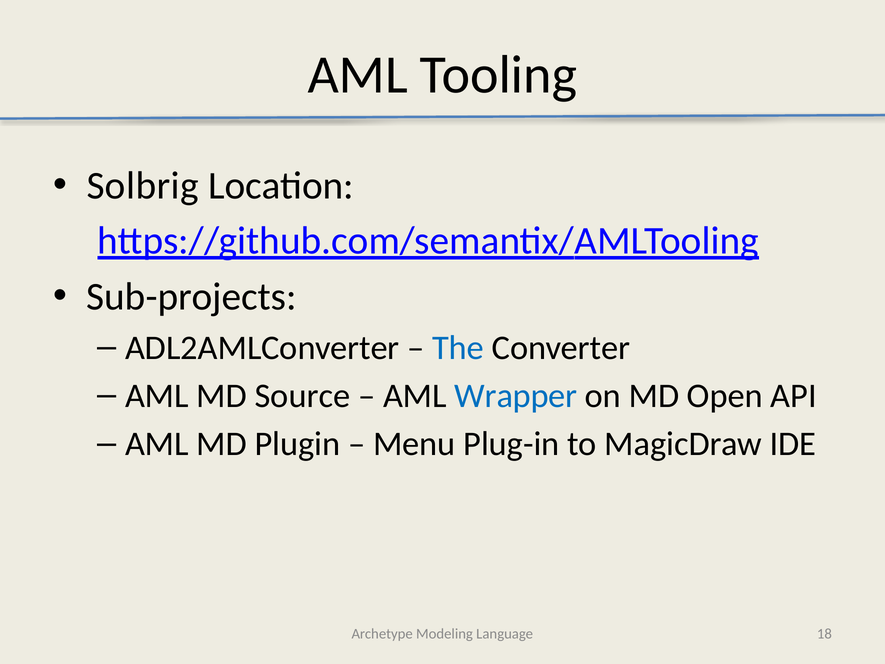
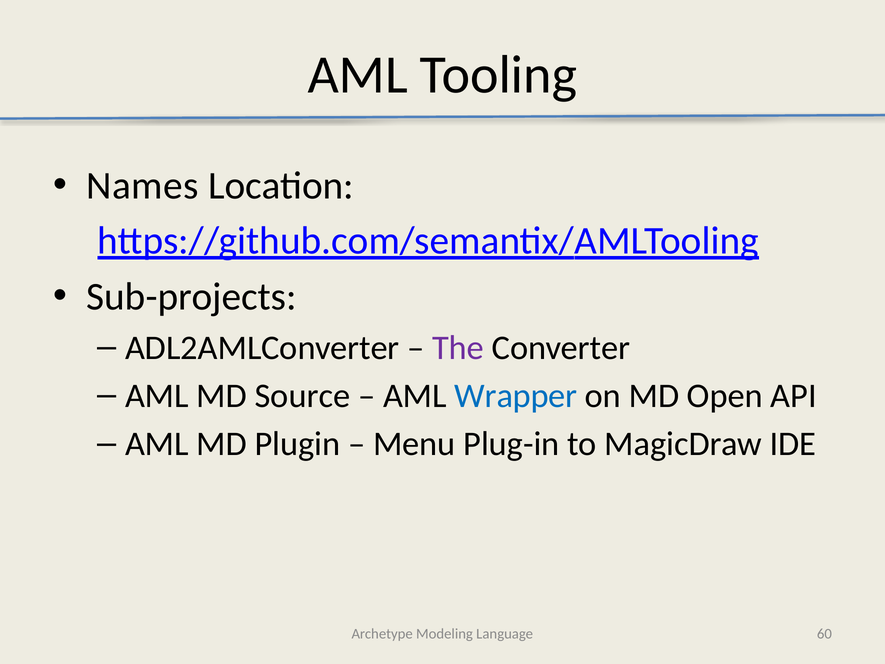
Solbrig: Solbrig -> Names
The colour: blue -> purple
18: 18 -> 60
